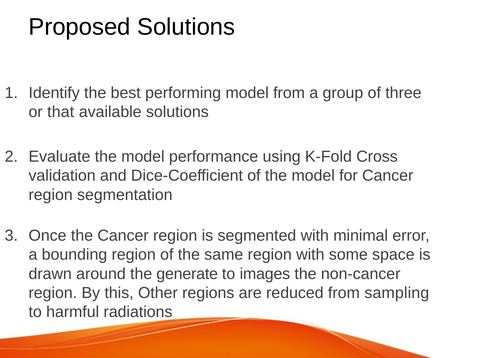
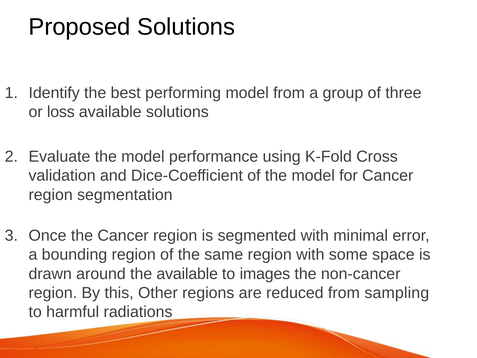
that: that -> loss
the generate: generate -> available
